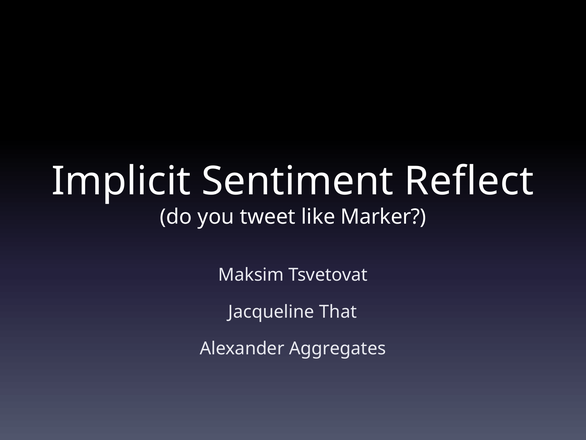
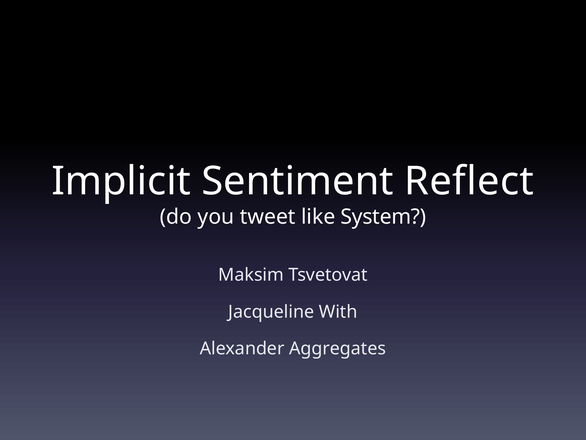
Marker: Marker -> System
That: That -> With
